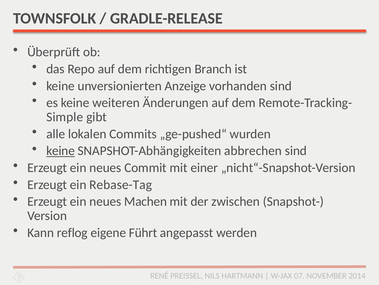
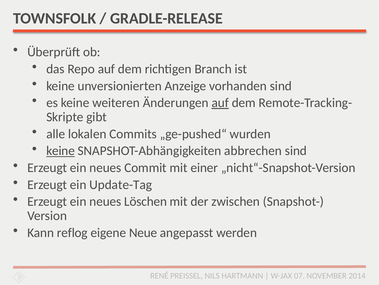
auf at (220, 103) underline: none -> present
Simple: Simple -> Skripte
Rebase-Tag: Rebase-Tag -> Update-Tag
Machen: Machen -> Löschen
Führt: Führt -> Neue
